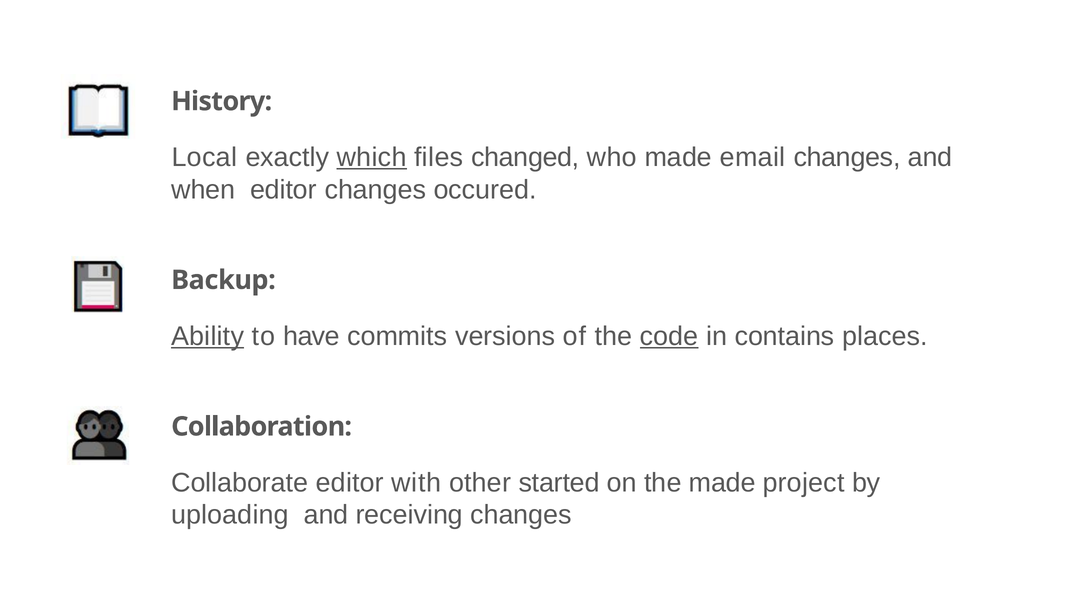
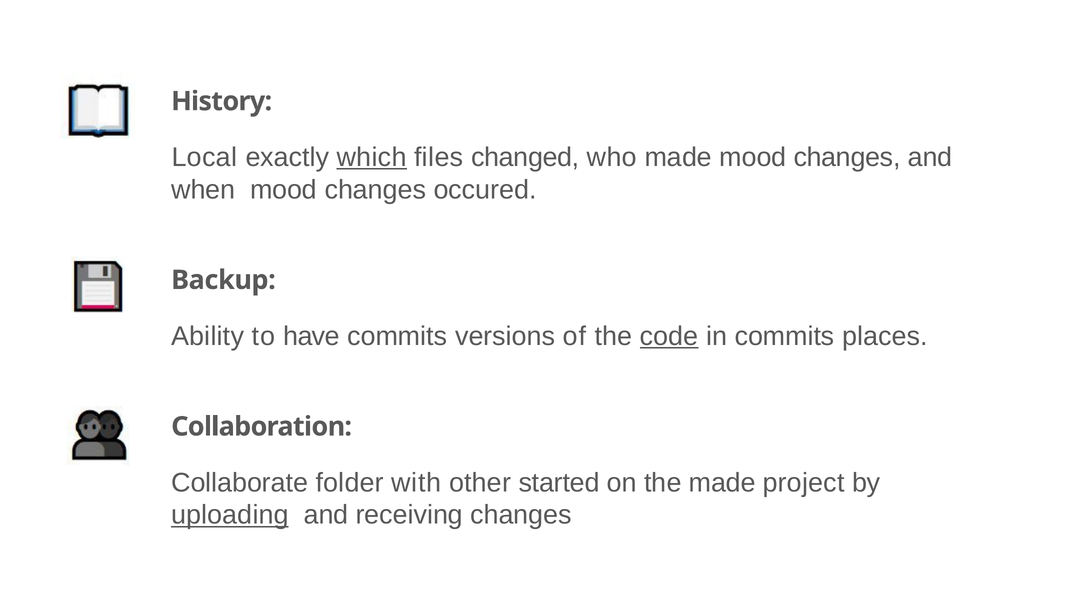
made email: email -> mood
when editor: editor -> mood
Ability underline: present -> none
in contains: contains -> commits
Collaborate editor: editor -> folder
uploading underline: none -> present
